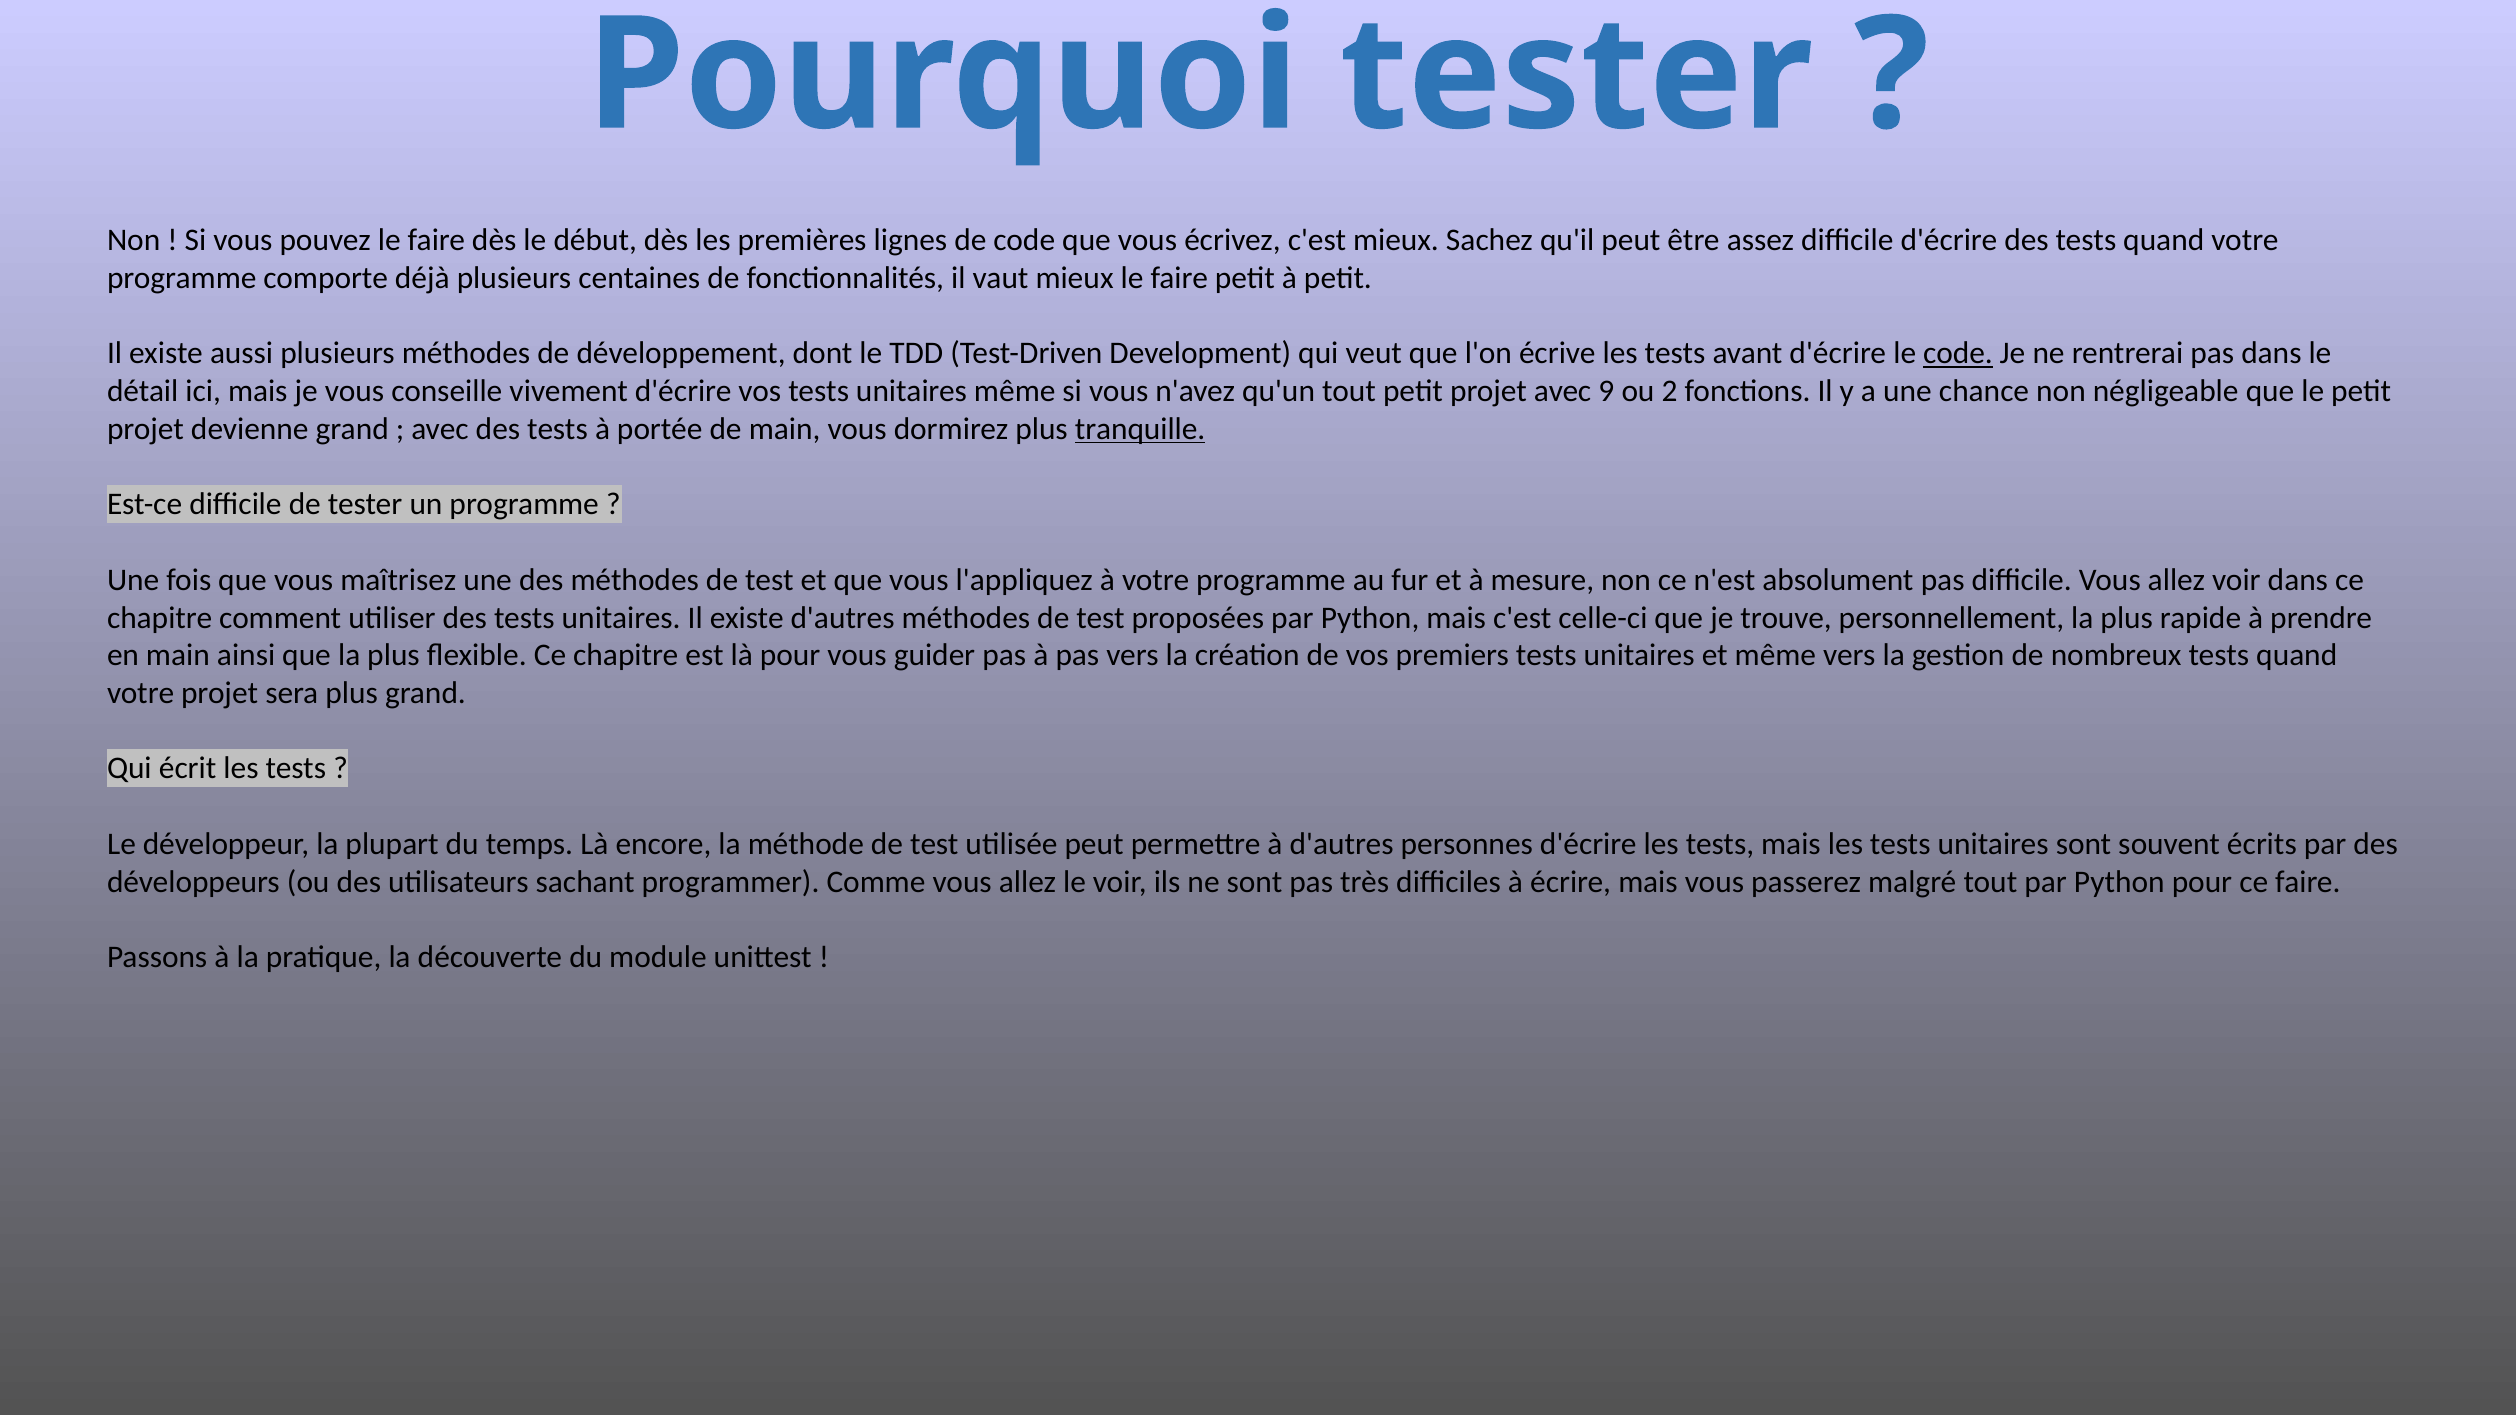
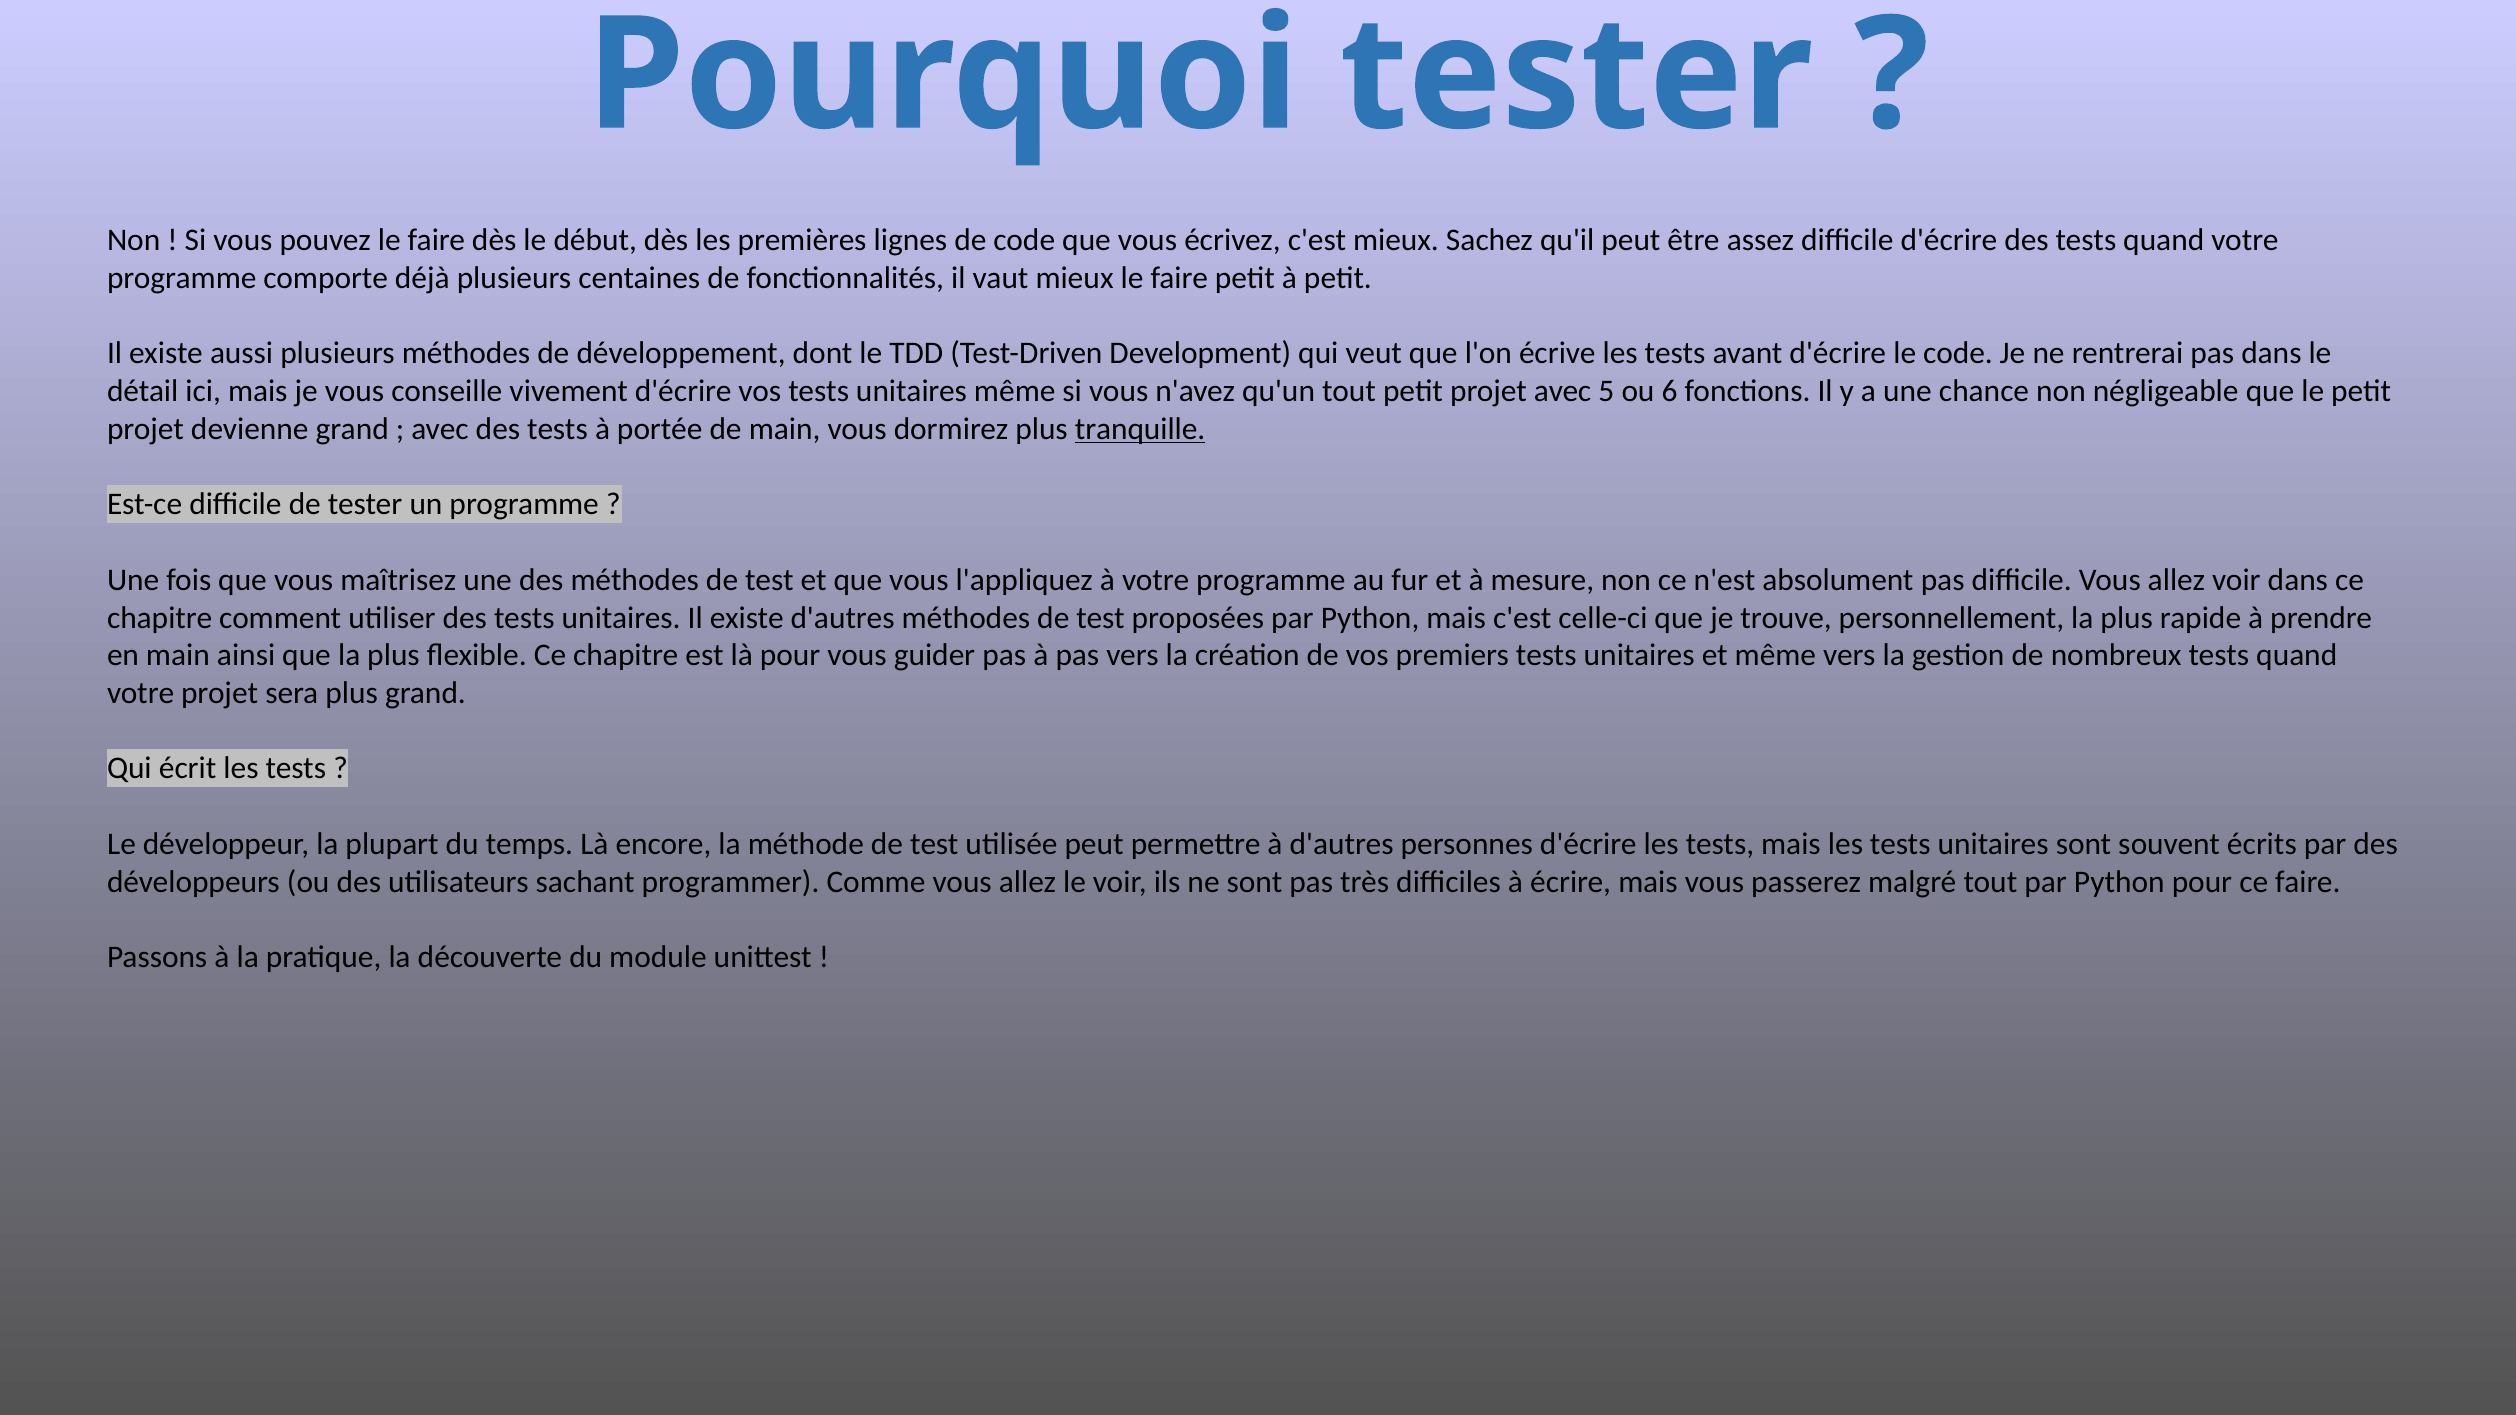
code at (1958, 354) underline: present -> none
9: 9 -> 5
2: 2 -> 6
